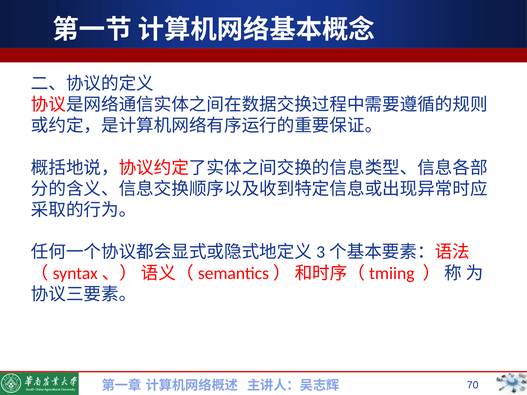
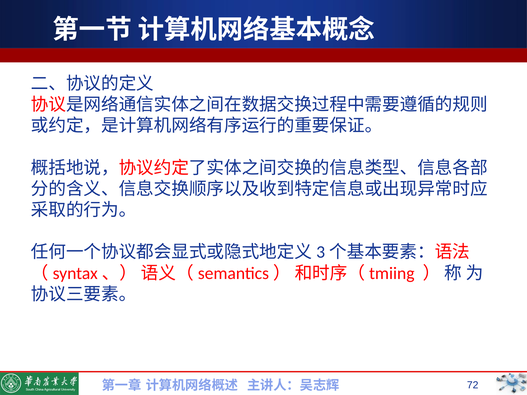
70: 70 -> 72
